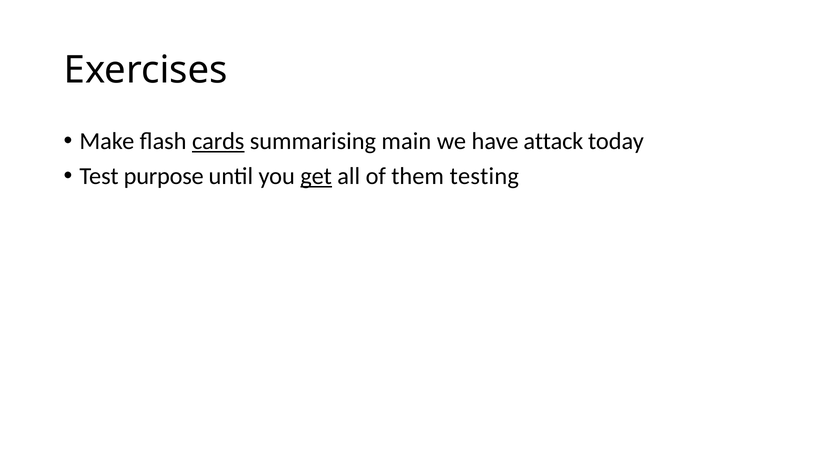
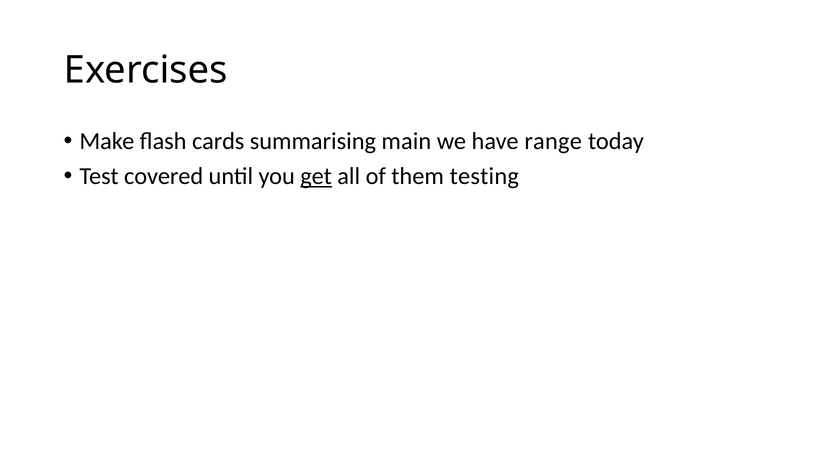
cards underline: present -> none
attack: attack -> range
purpose: purpose -> covered
